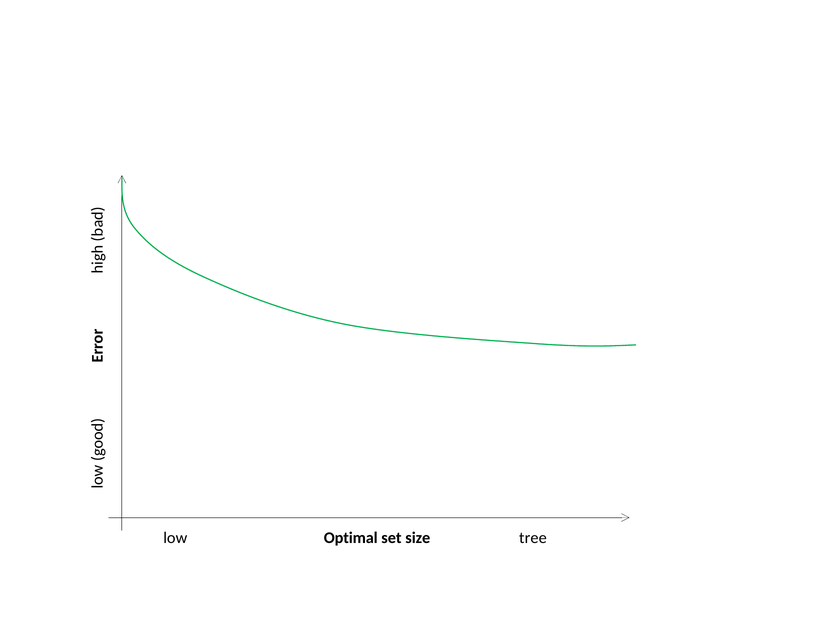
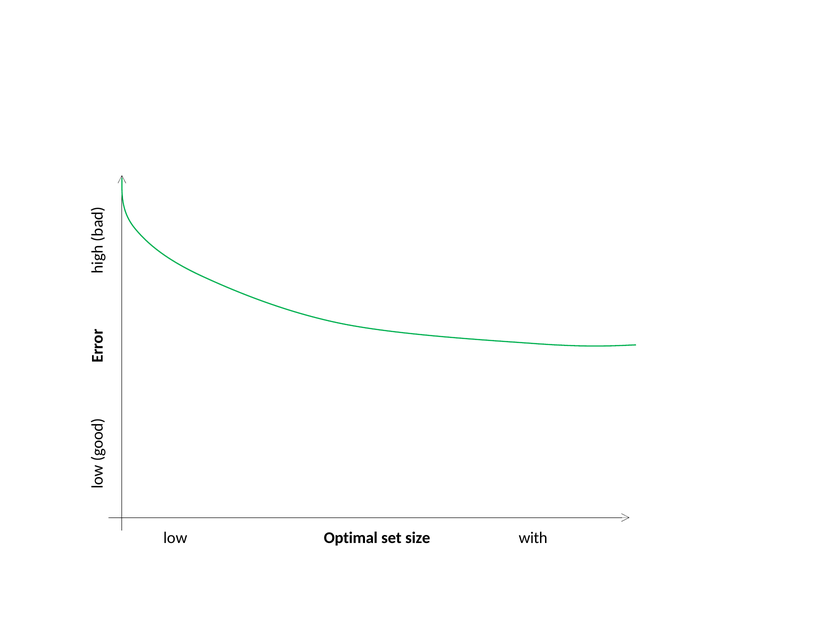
tree: tree -> with
